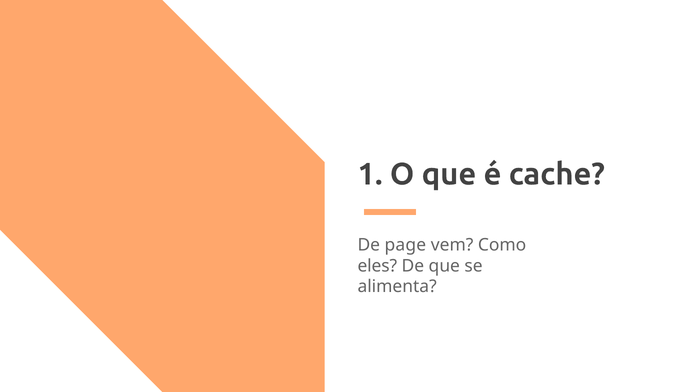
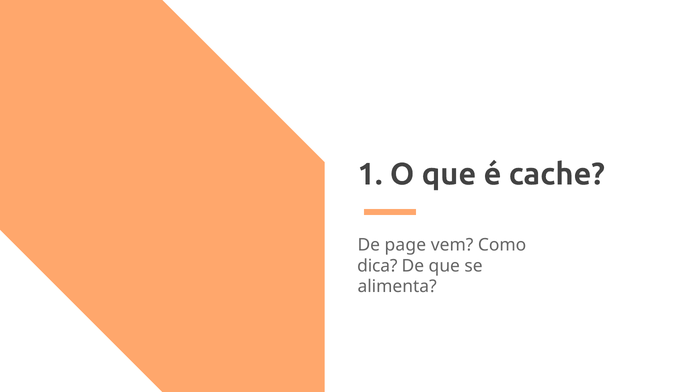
eles: eles -> dica
